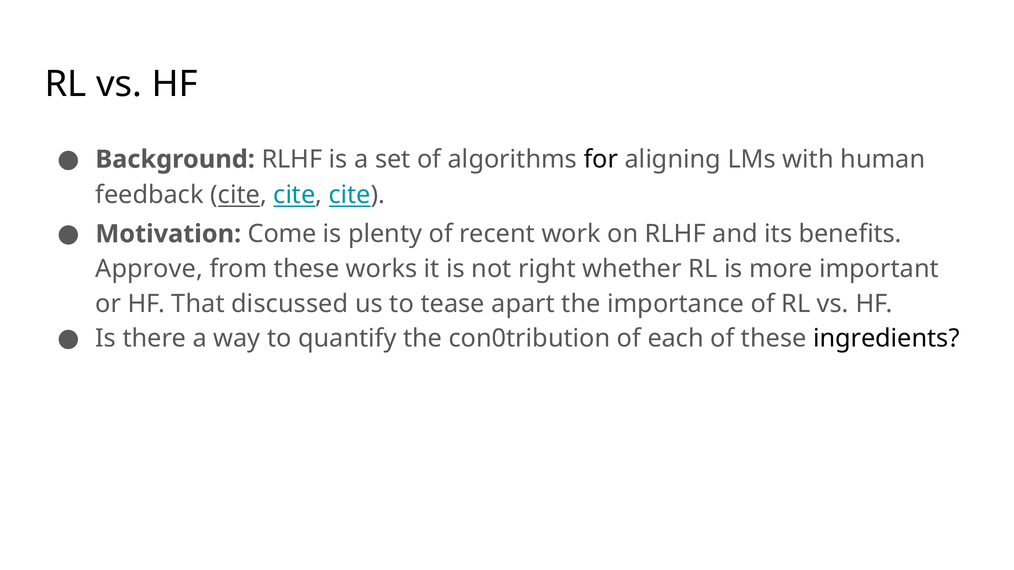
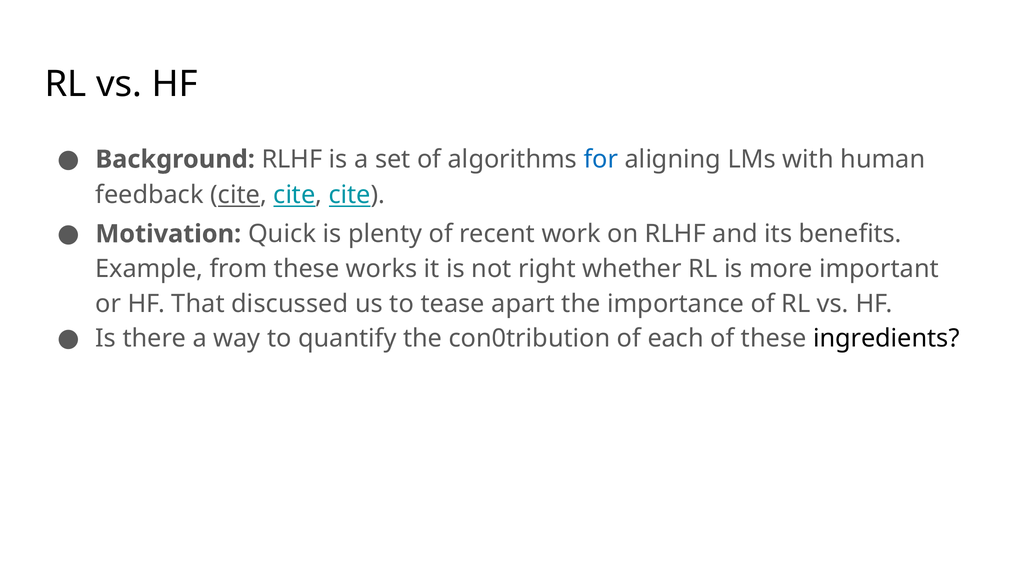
for colour: black -> blue
Come: Come -> Quick
Approve: Approve -> Example
